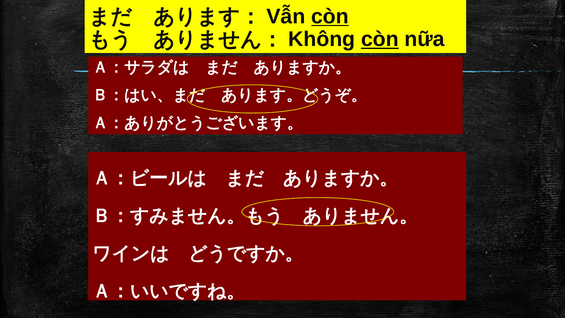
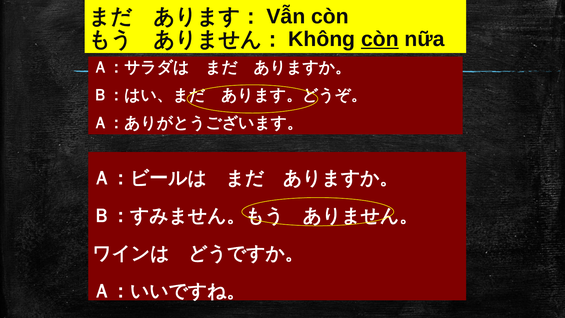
còn at (330, 16) underline: present -> none
